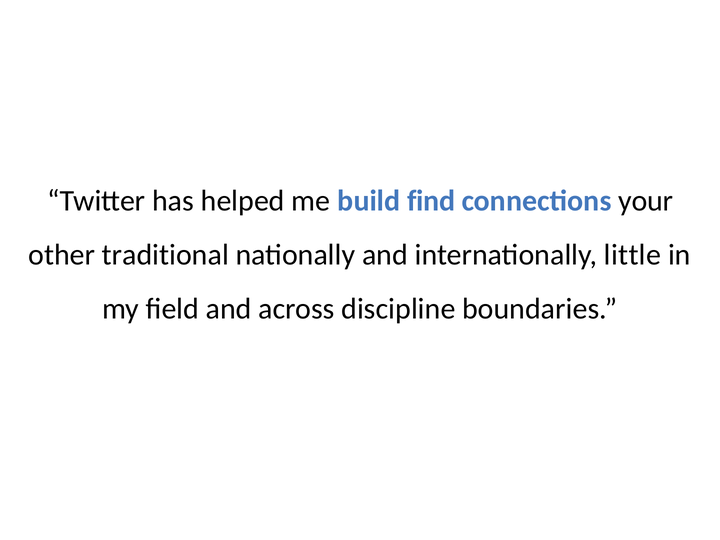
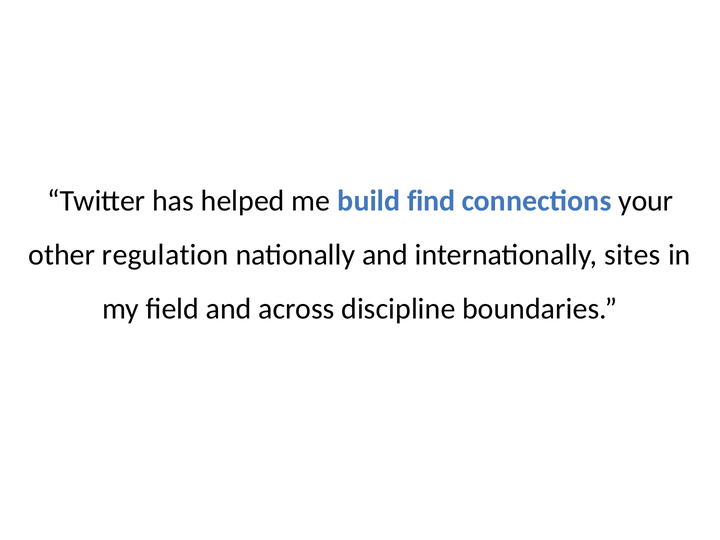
traditional: traditional -> regulation
little: little -> sites
